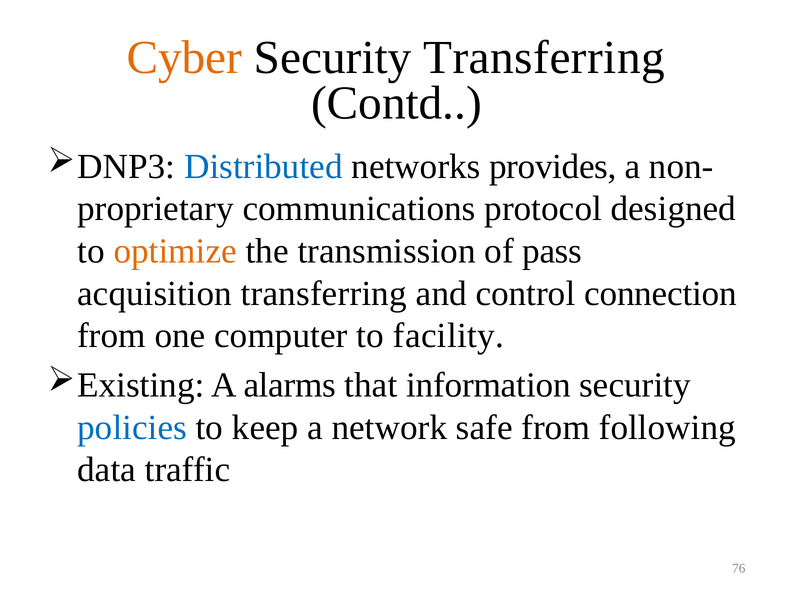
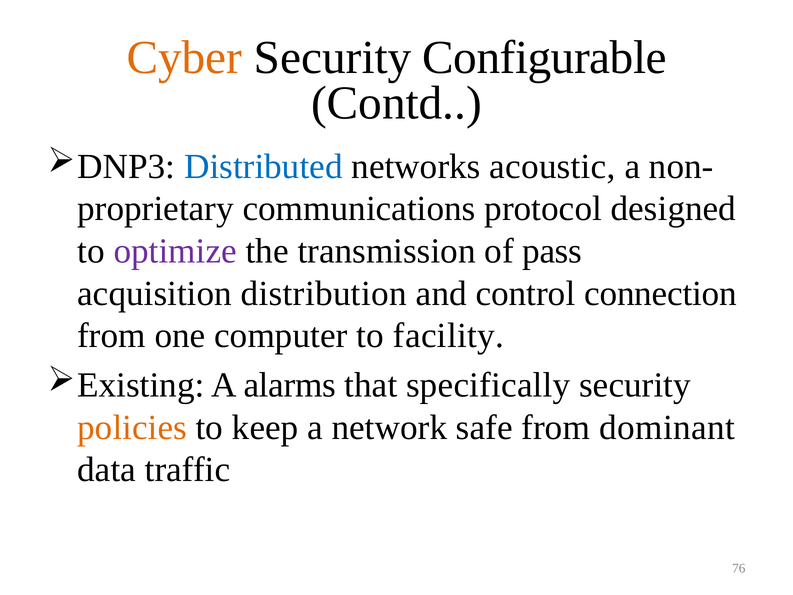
Security Transferring: Transferring -> Configurable
provides: provides -> acoustic
optimize colour: orange -> purple
acquisition transferring: transferring -> distribution
information: information -> specifically
policies colour: blue -> orange
following: following -> dominant
